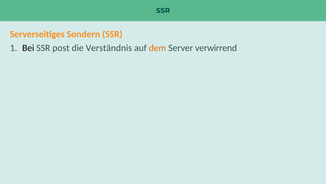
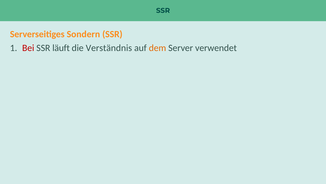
Bei colour: black -> red
post: post -> läuft
verwirrend: verwirrend -> verwendet
